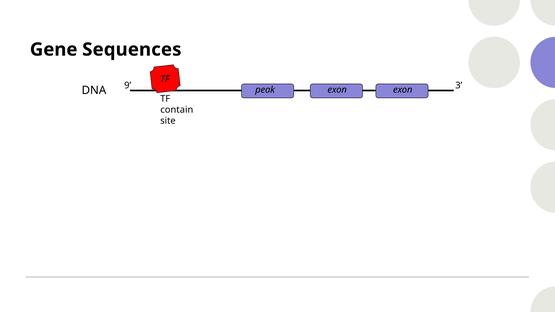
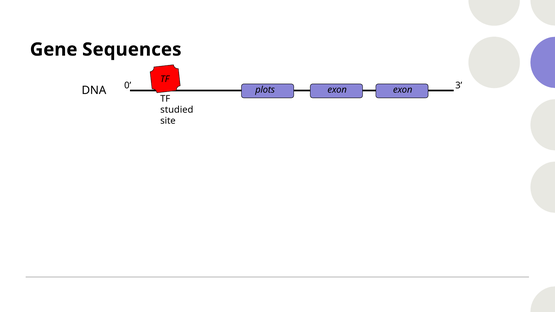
9: 9 -> 0
peak: peak -> plots
contain: contain -> studied
